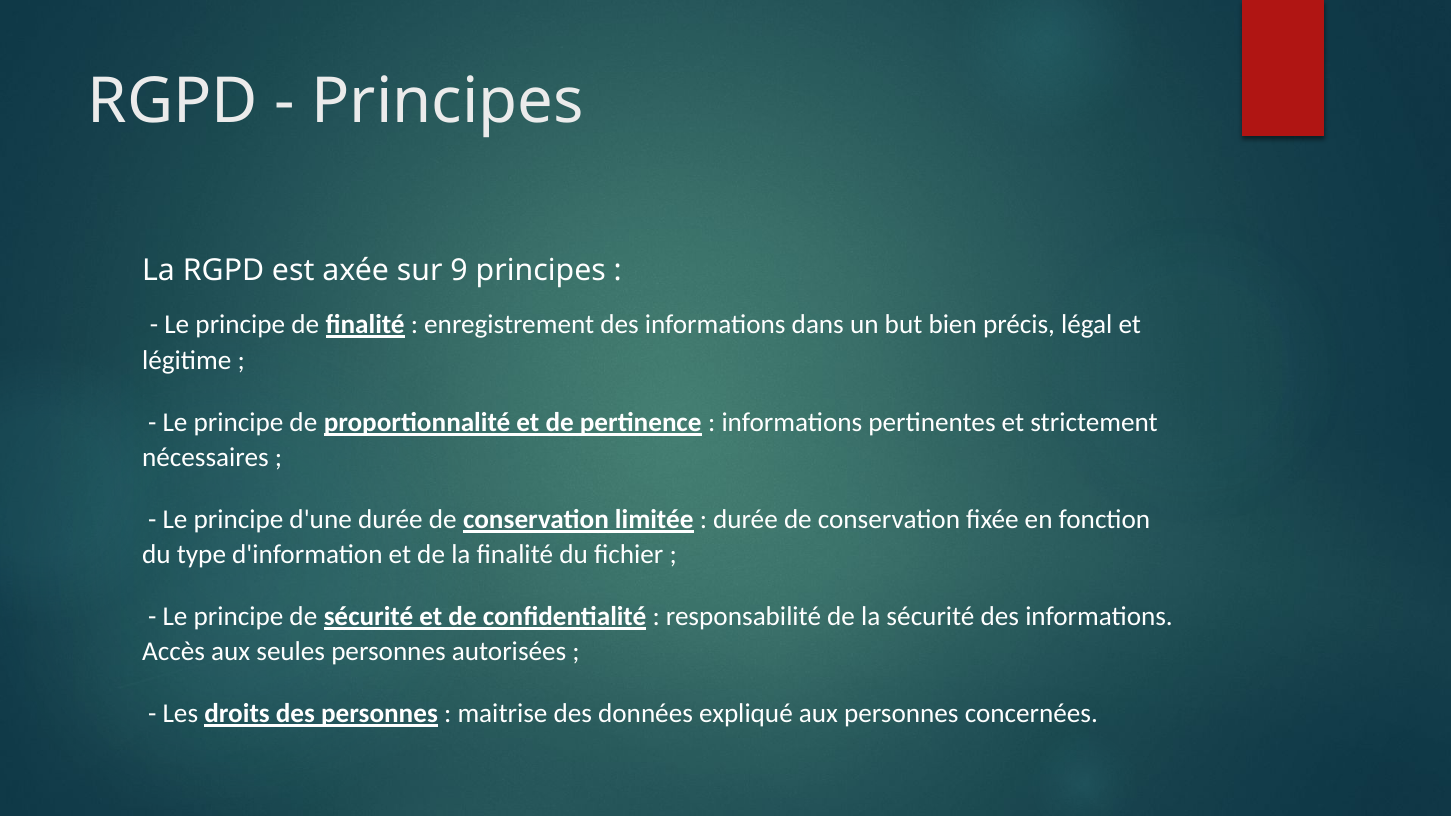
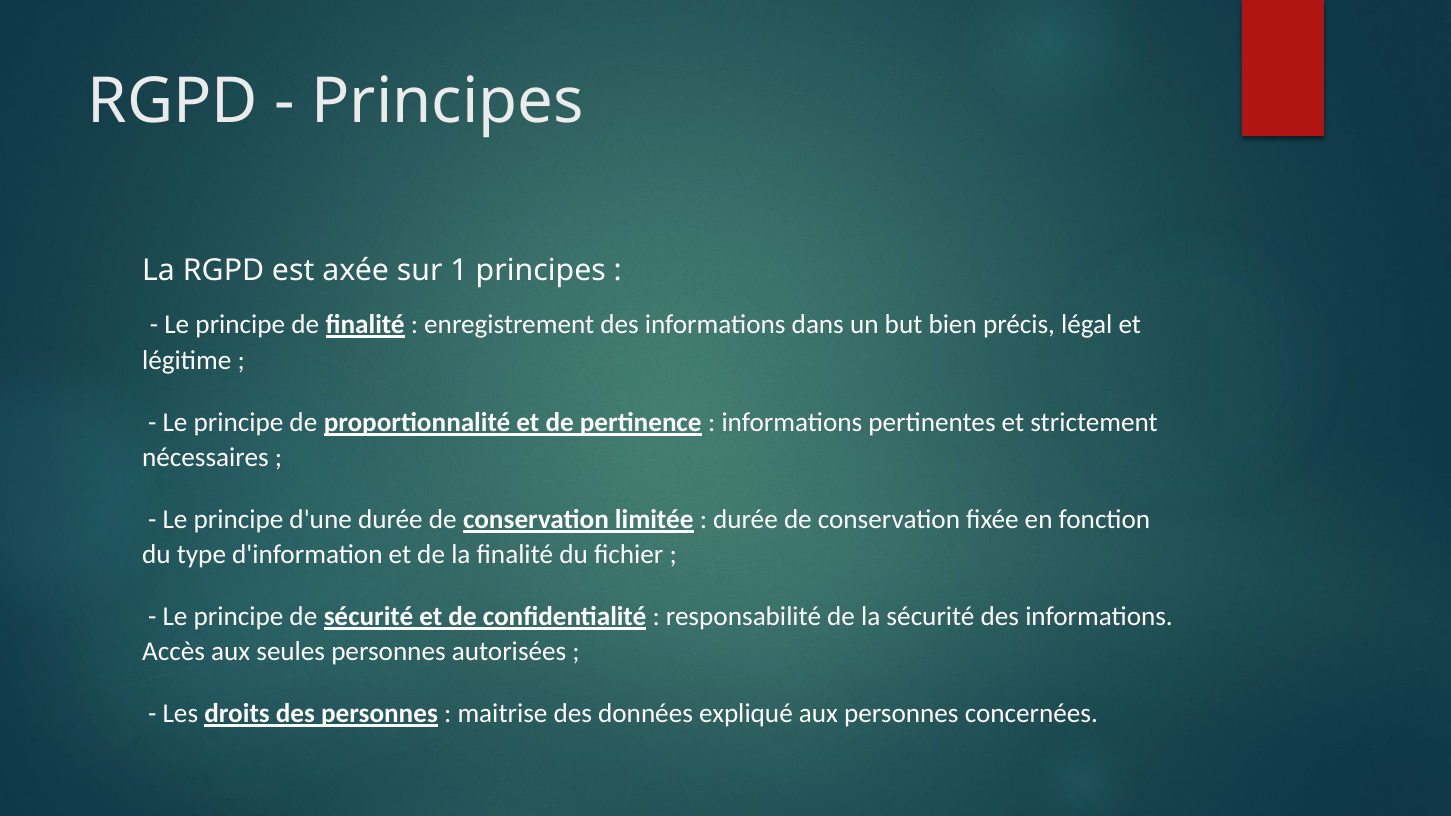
9: 9 -> 1
